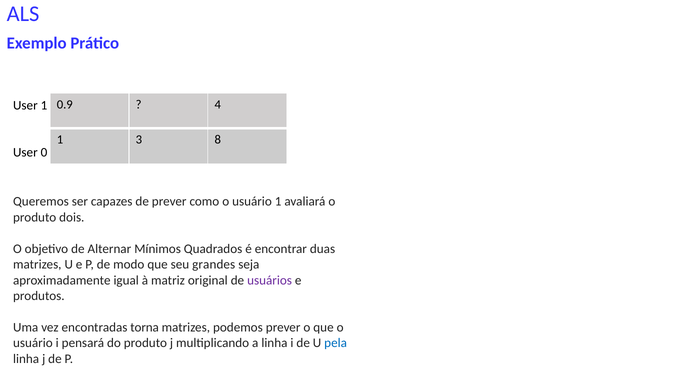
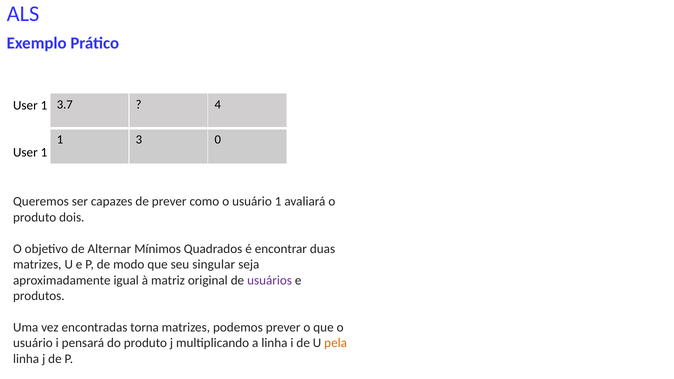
0.9: 0.9 -> 3.7
8: 8 -> 0
0 at (44, 152): 0 -> 1
grandes: grandes -> singular
pela colour: blue -> orange
